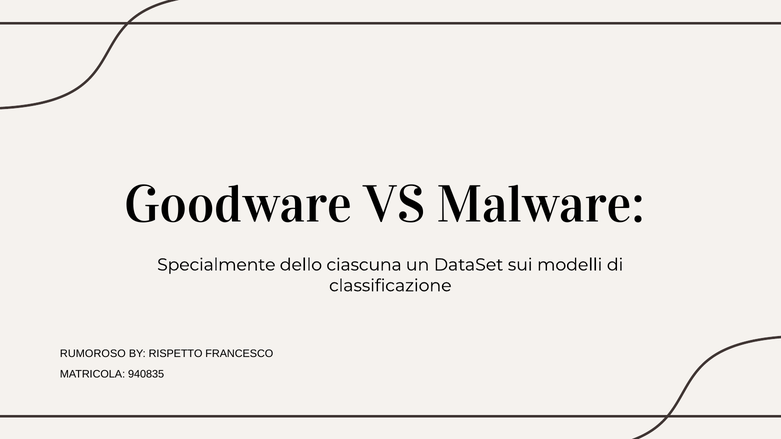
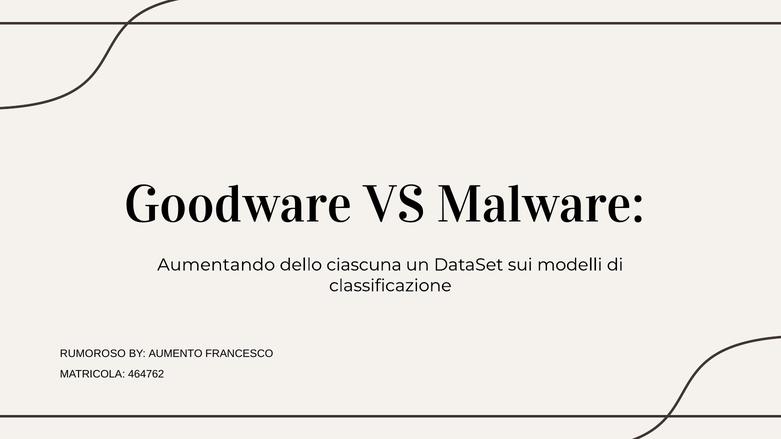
Specialmente: Specialmente -> Aumentando
RISPETTO: RISPETTO -> AUMENTO
940835: 940835 -> 464762
